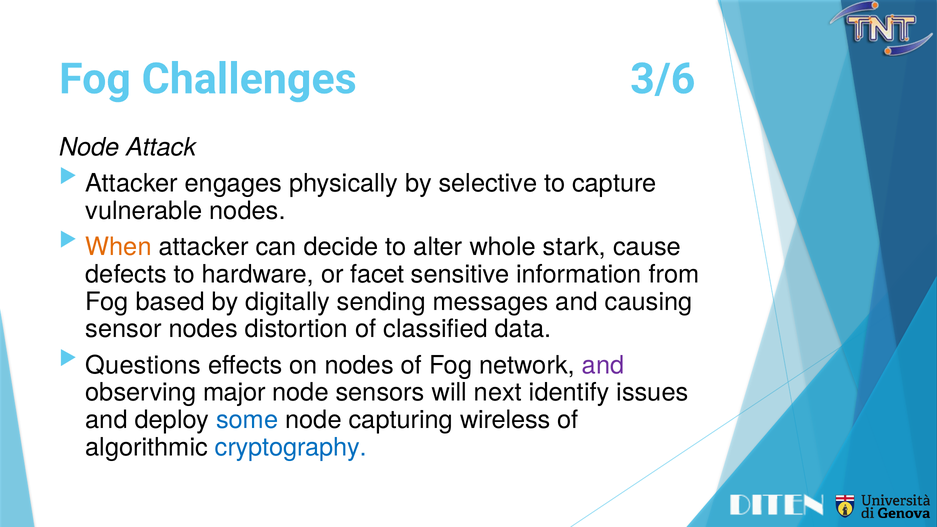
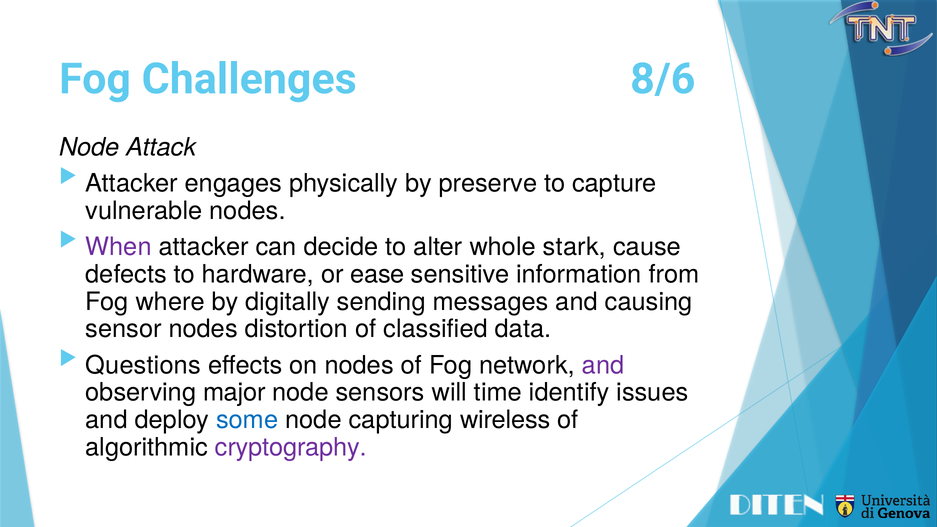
3/6: 3/6 -> 8/6
selective: selective -> preserve
When colour: orange -> purple
facet: facet -> ease
based: based -> where
next: next -> time
cryptography colour: blue -> purple
